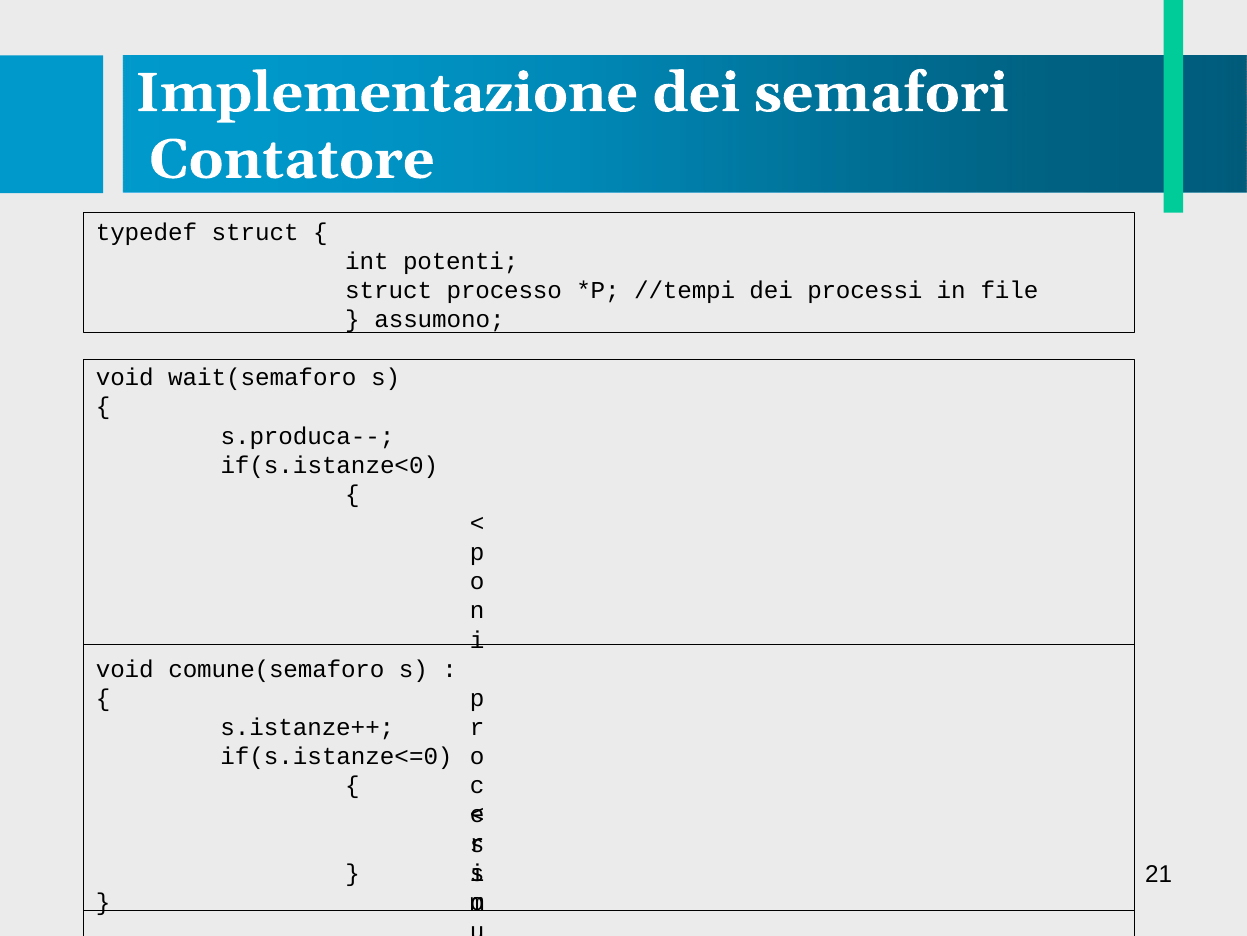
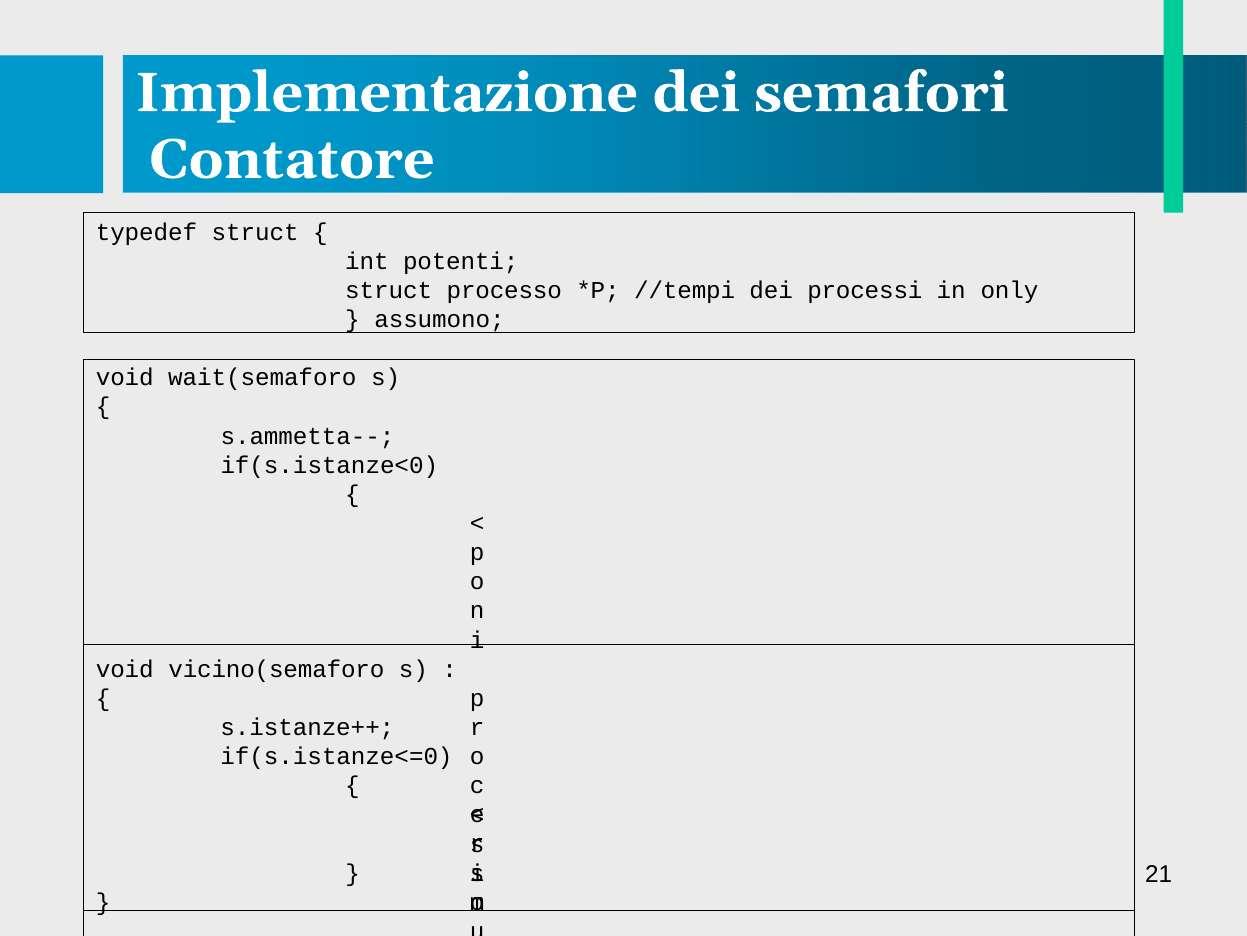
file: file -> only
s.produca--: s.produca-- -> s.ammetta--
comune(semaforo: comune(semaforo -> vicino(semaforo
